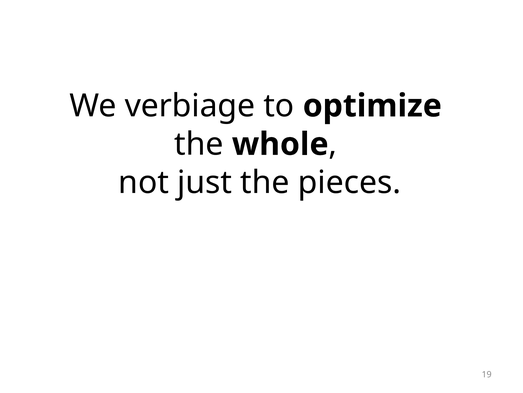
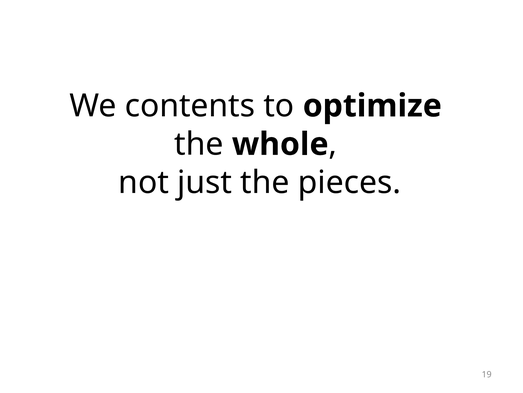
verbiage: verbiage -> contents
